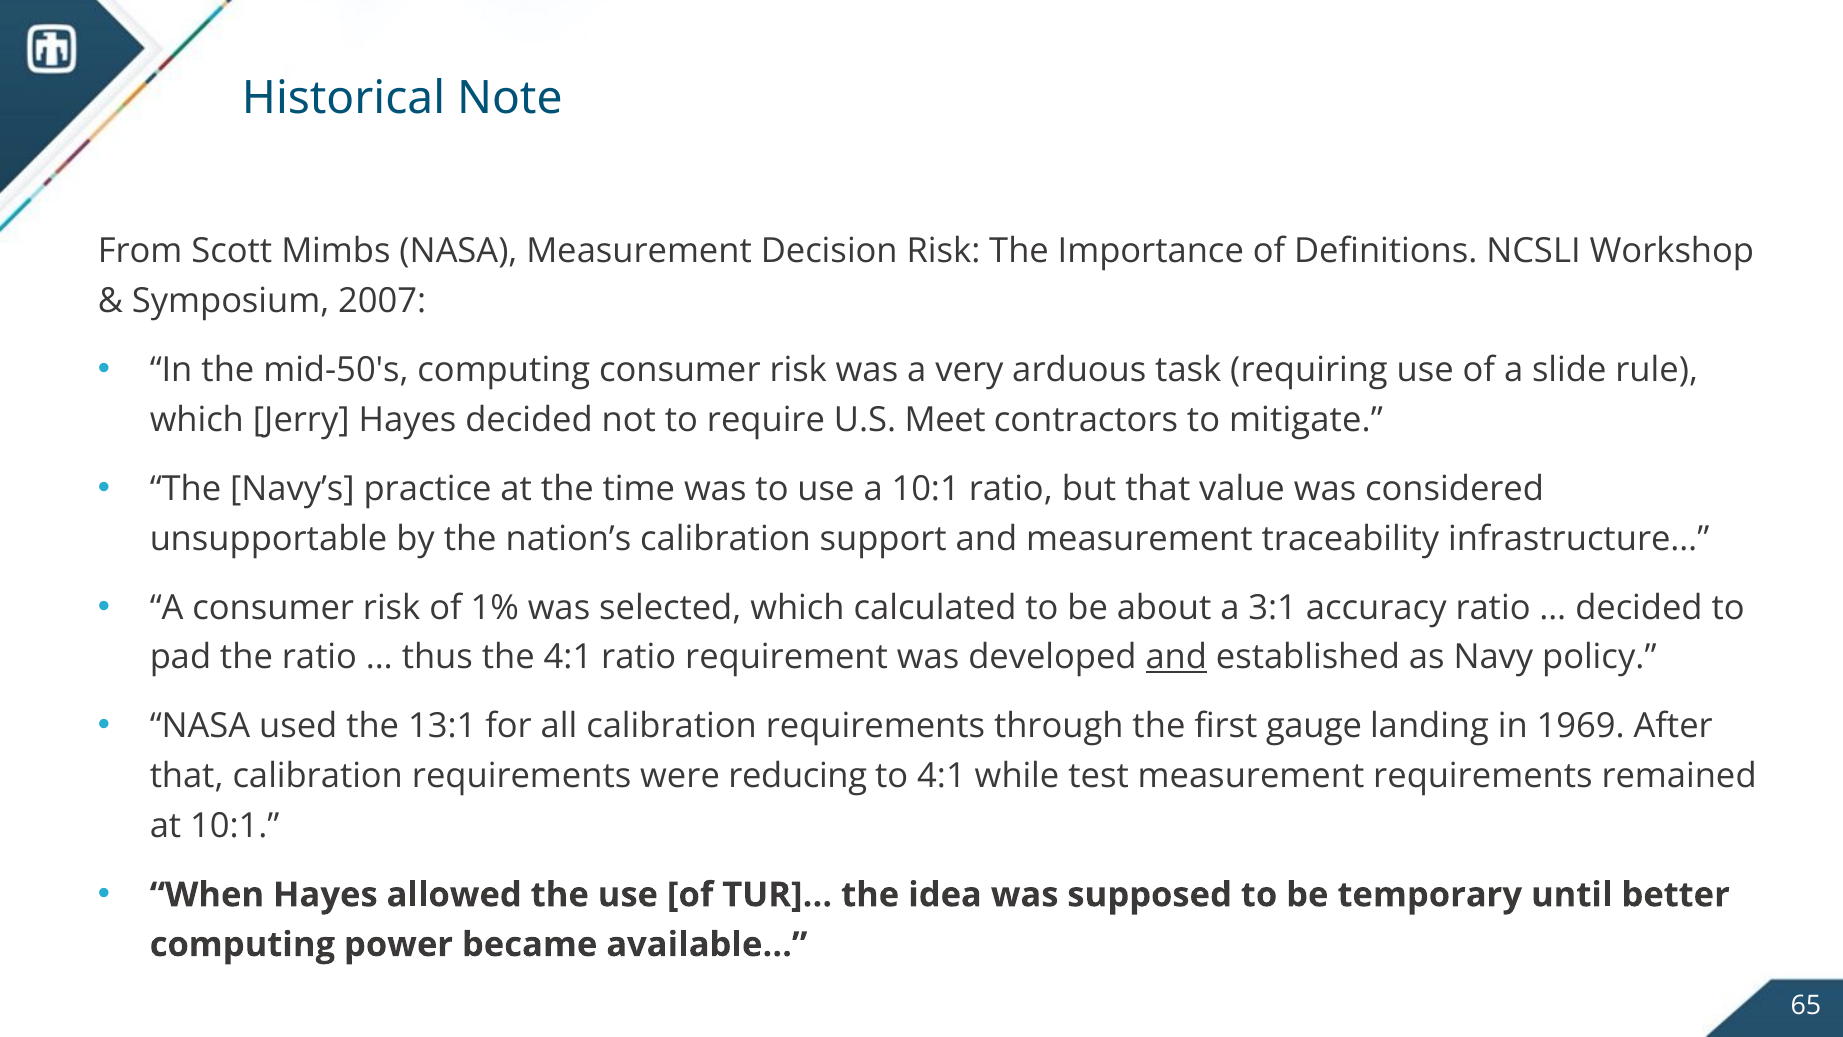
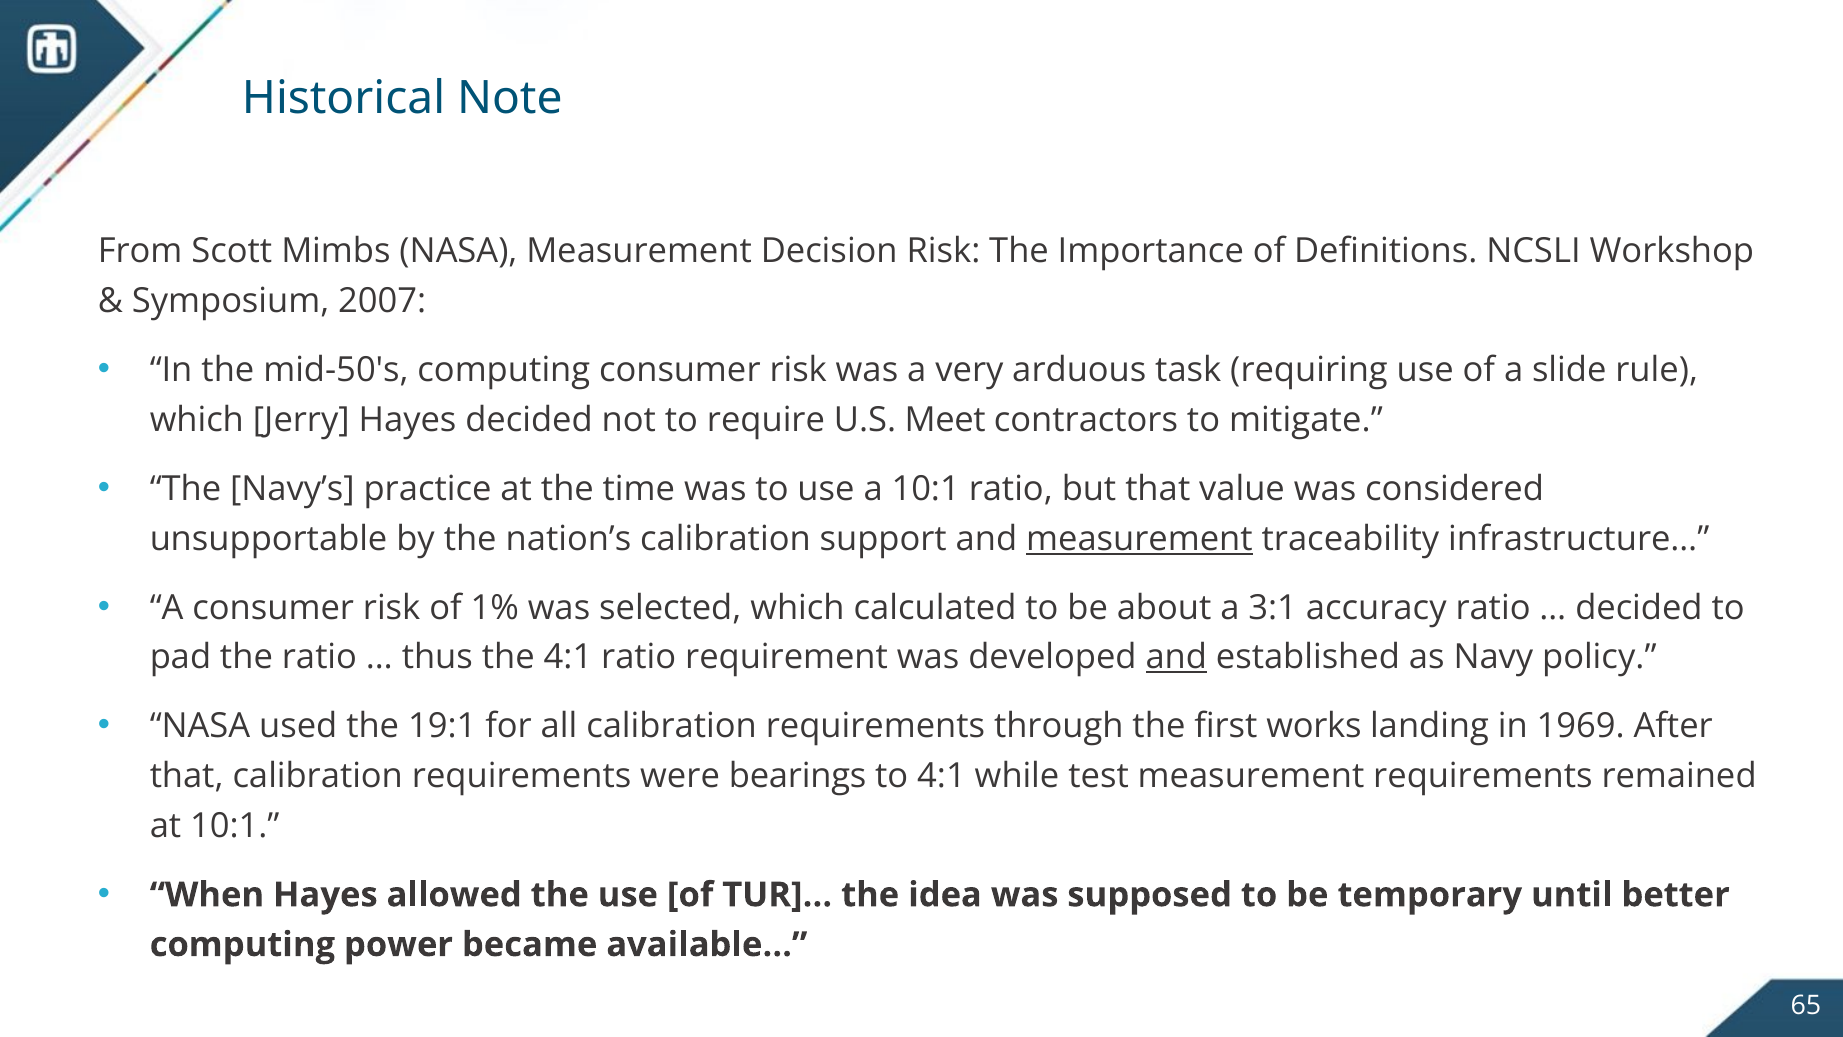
measurement at (1139, 539) underline: none -> present
13:1: 13:1 -> 19:1
gauge: gauge -> works
reducing: reducing -> bearings
